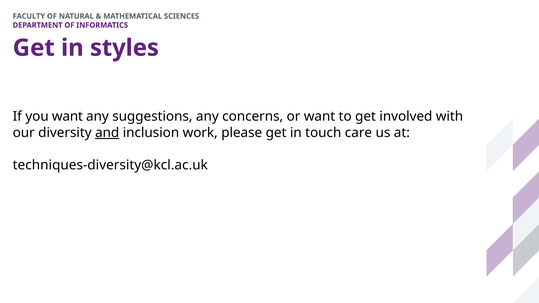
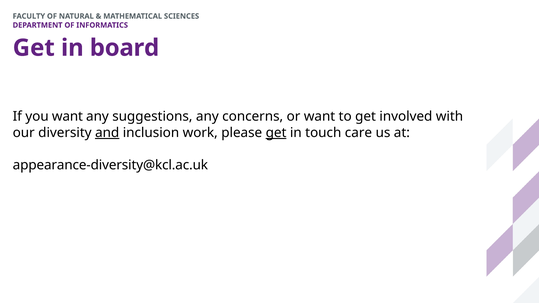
styles: styles -> board
get at (276, 133) underline: none -> present
techniques-diversity@kcl.ac.uk: techniques-diversity@kcl.ac.uk -> appearance-diversity@kcl.ac.uk
